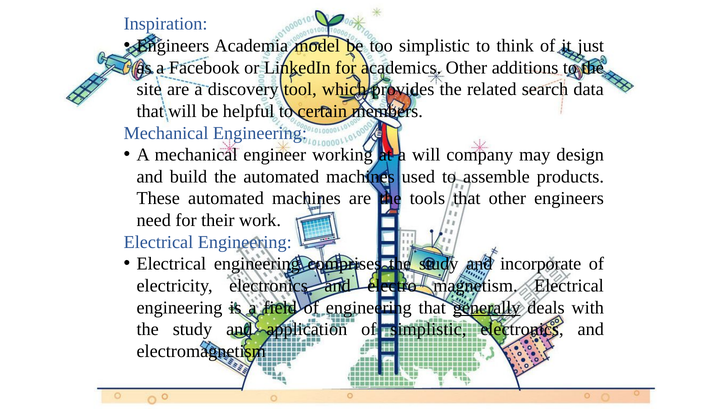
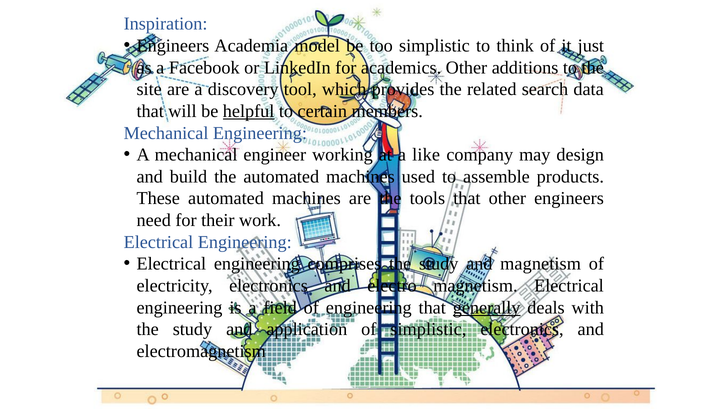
helpful underline: none -> present
a will: will -> like
and incorporate: incorporate -> magnetism
